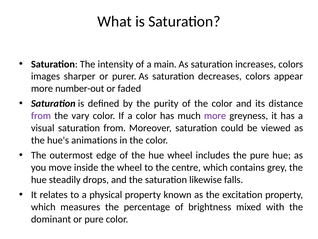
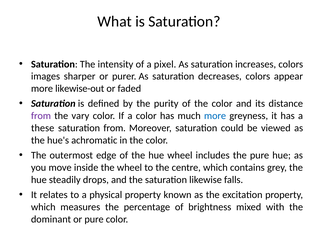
main: main -> pixel
number-out: number-out -> likewise-out
more at (215, 116) colour: purple -> blue
visual: visual -> these
animations: animations -> achromatic
